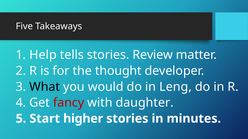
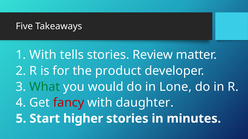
Help at (43, 55): Help -> With
thought: thought -> product
What colour: black -> green
Leng: Leng -> Lone
